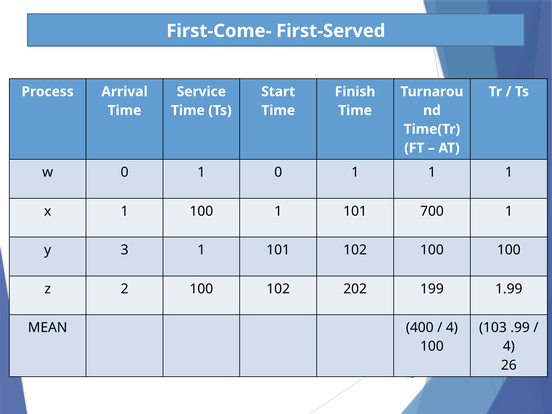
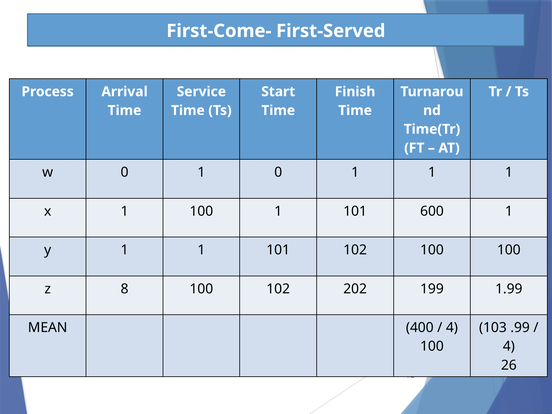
700: 700 -> 600
y 3: 3 -> 1
2: 2 -> 8
